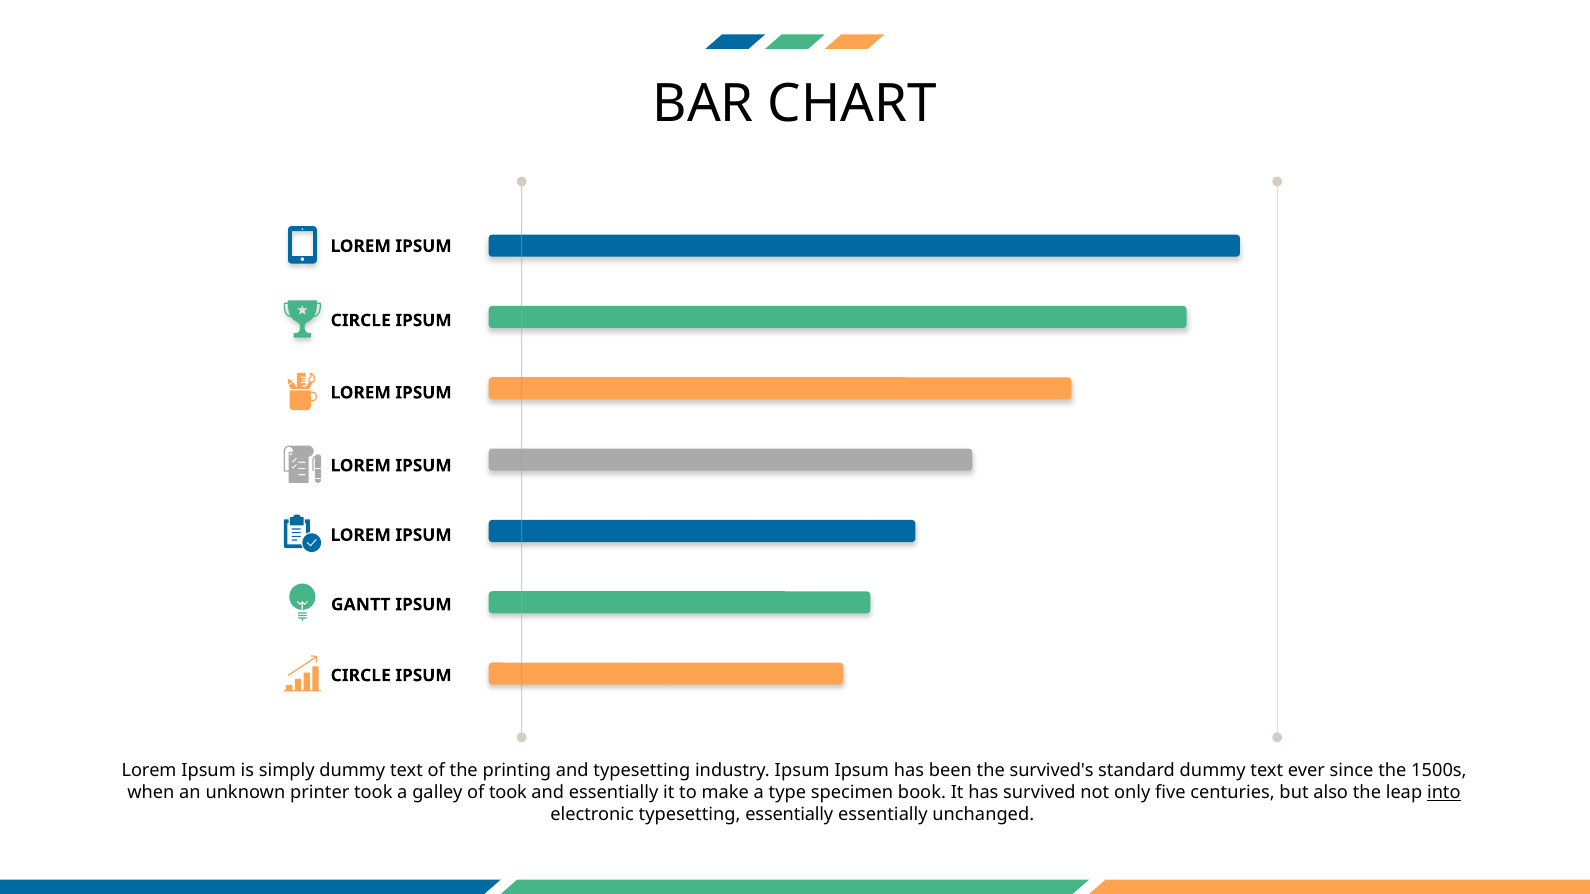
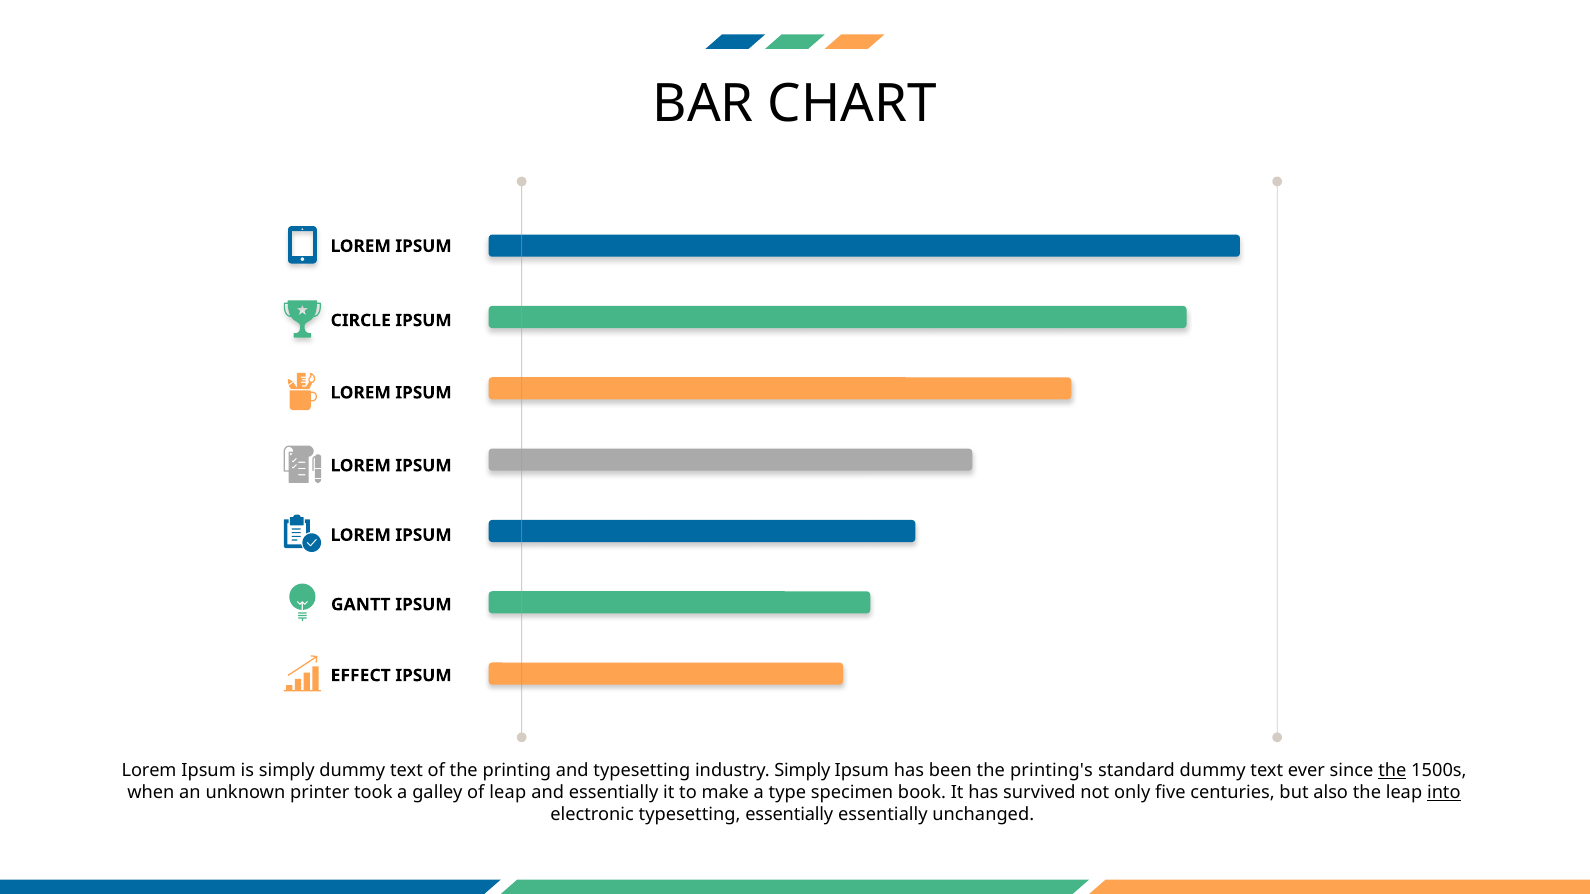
CIRCLE at (361, 676): CIRCLE -> EFFECT
industry Ipsum: Ipsum -> Simply
survived's: survived's -> printing's
the at (1392, 771) underline: none -> present
of took: took -> leap
